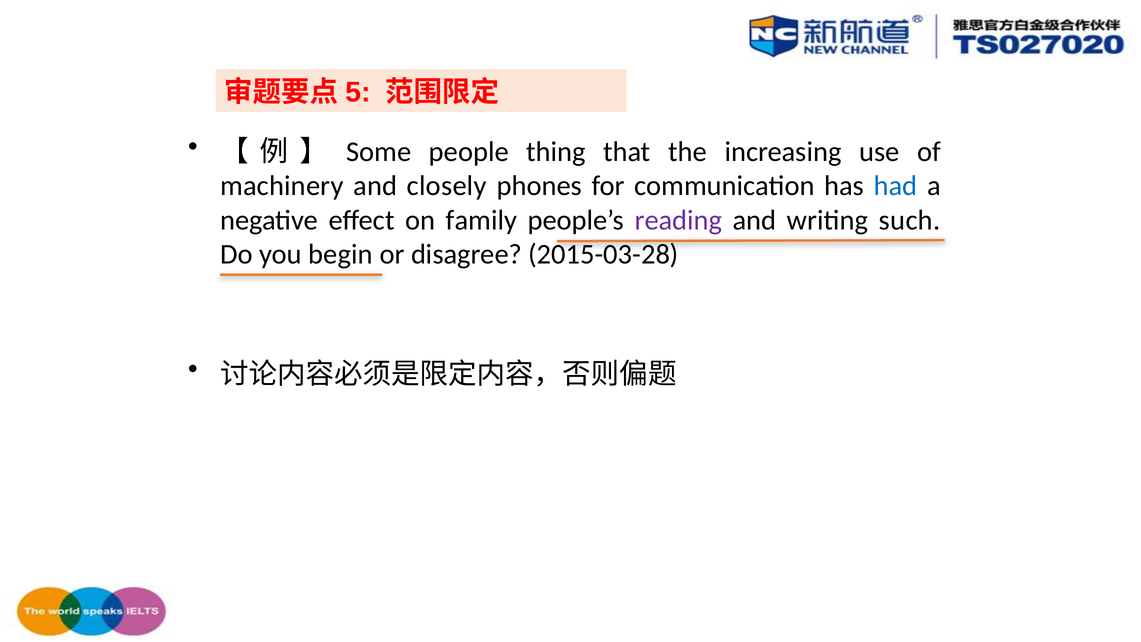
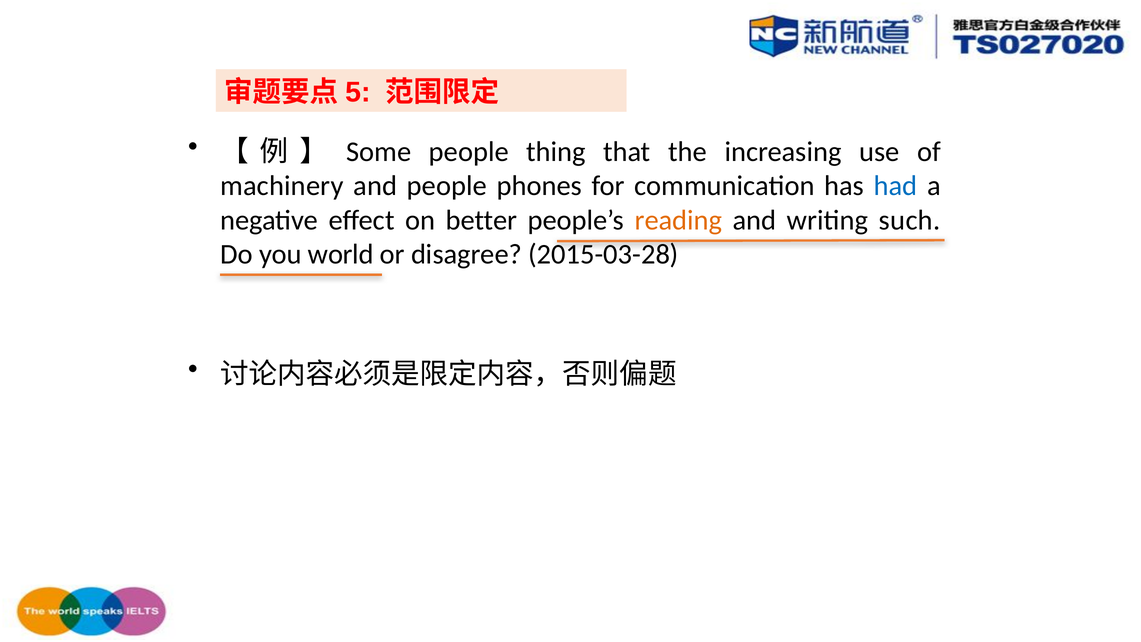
and closely: closely -> people
family: family -> better
reading colour: purple -> orange
begin: begin -> world
